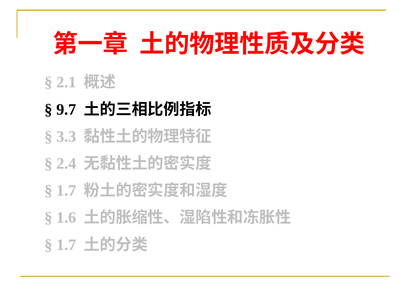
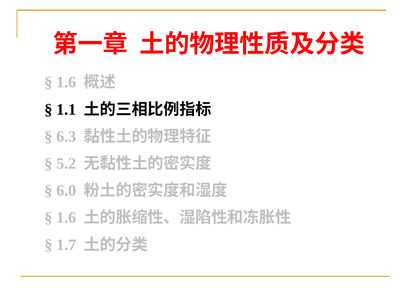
2.1 at (66, 82): 2.1 -> 1.6
9.7: 9.7 -> 1.1
3.3: 3.3 -> 6.3
2.4: 2.4 -> 5.2
1.7 at (66, 191): 1.7 -> 6.0
